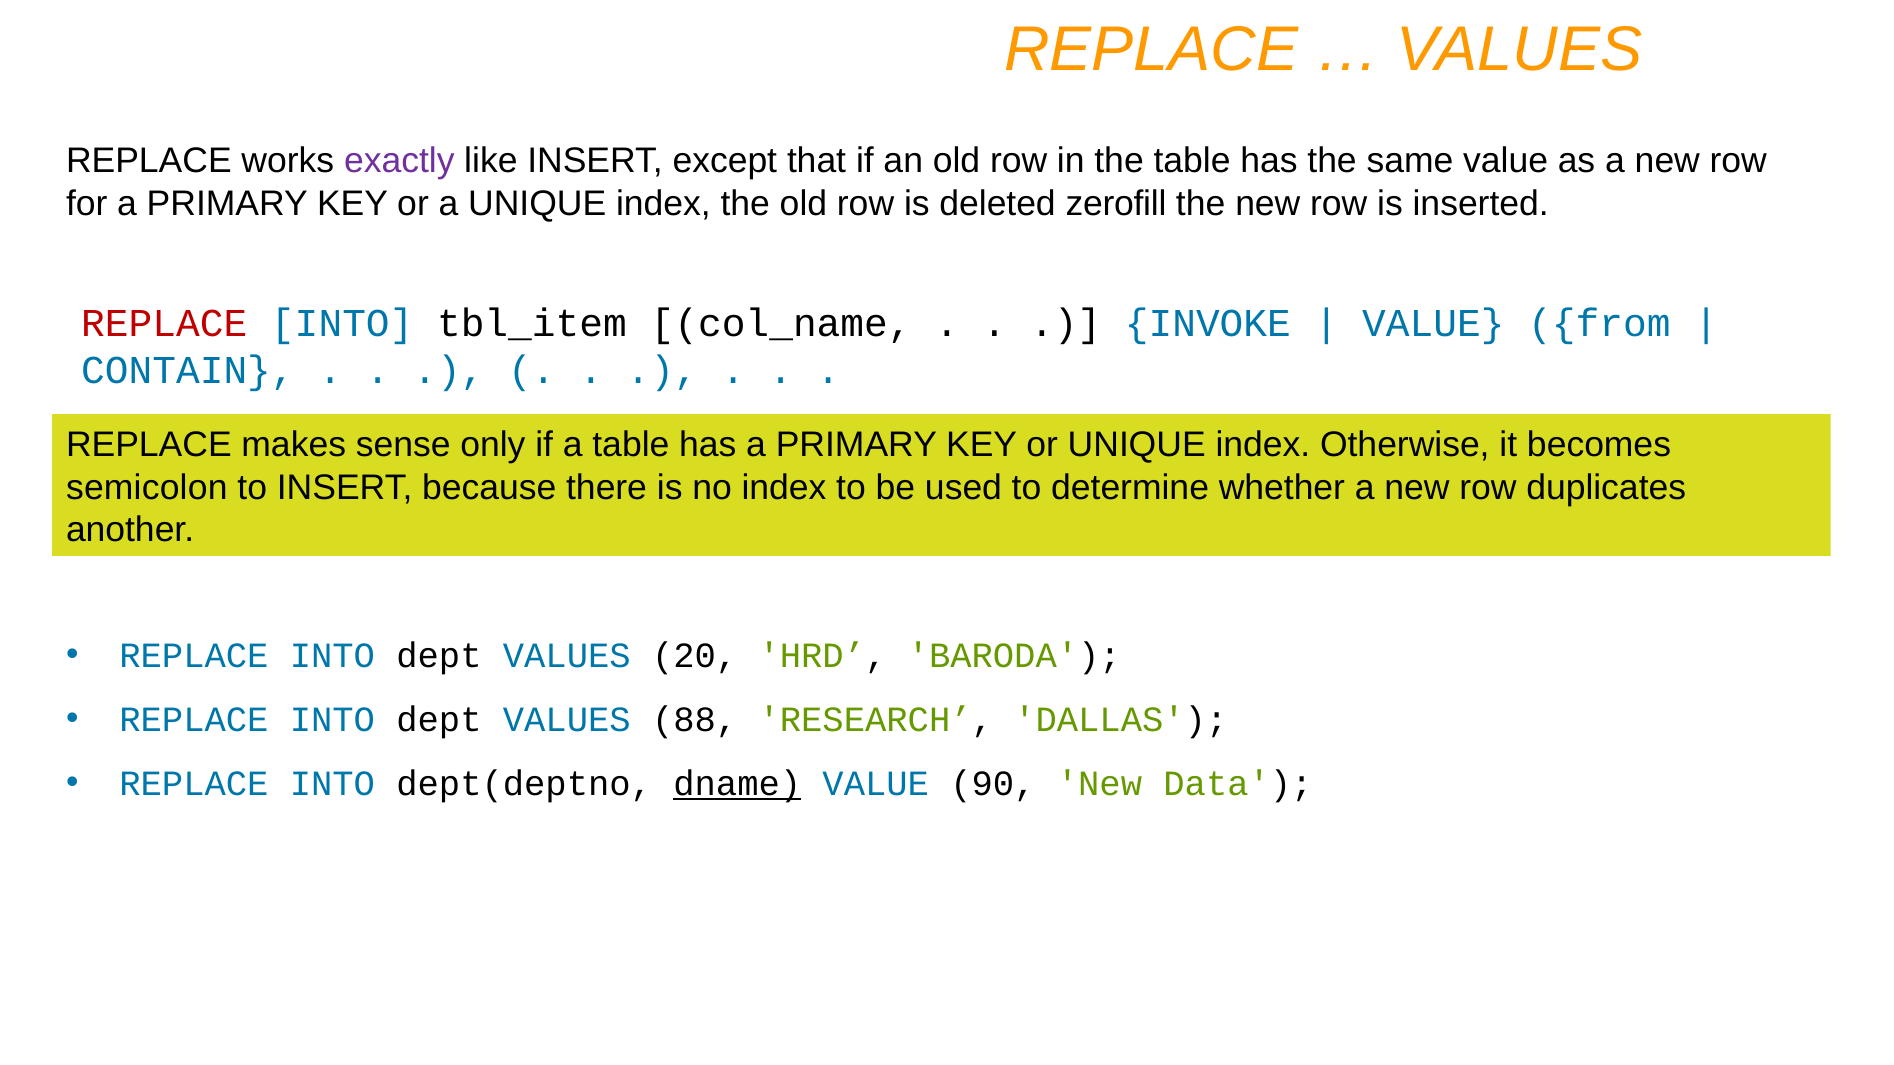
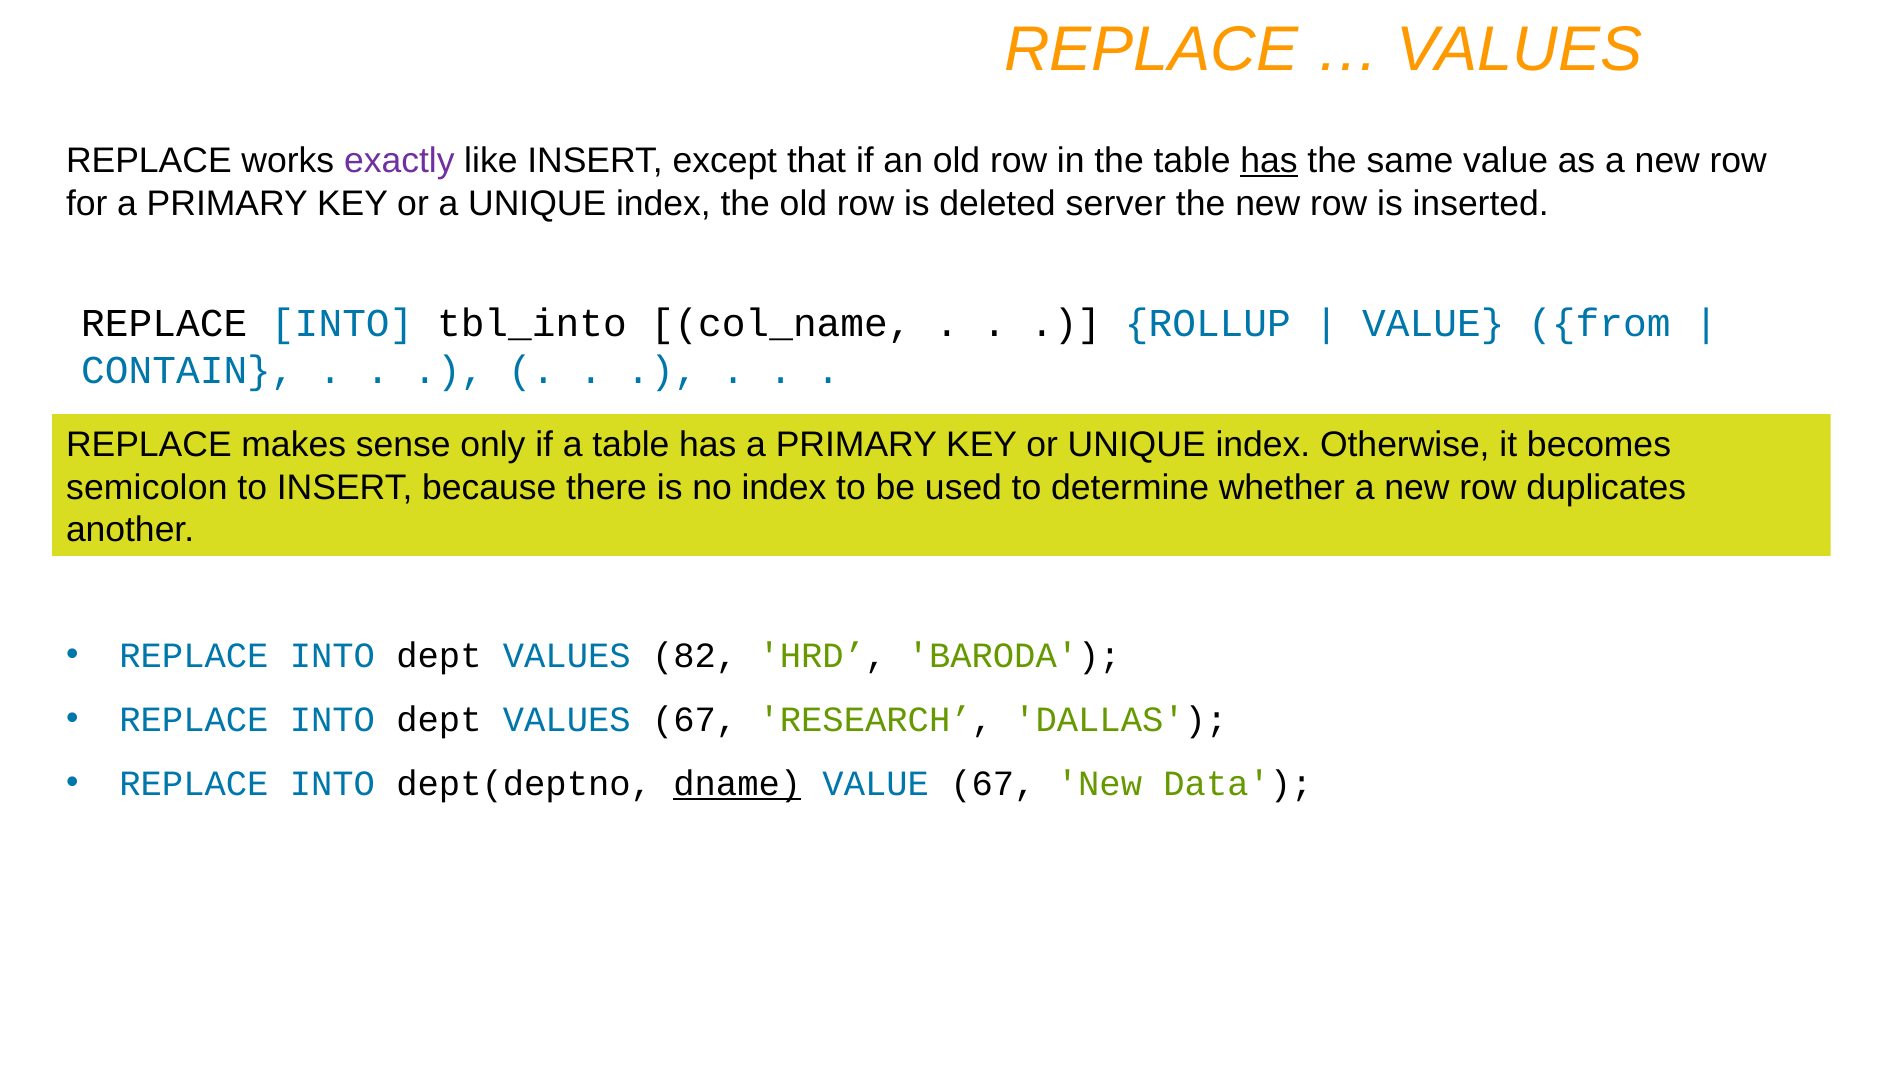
has at (1269, 161) underline: none -> present
zerofill: zerofill -> server
REPLACE at (164, 324) colour: red -> black
tbl_item: tbl_item -> tbl_into
INVOKE: INVOKE -> ROLLUP
20: 20 -> 82
VALUES 88: 88 -> 67
VALUE 90: 90 -> 67
